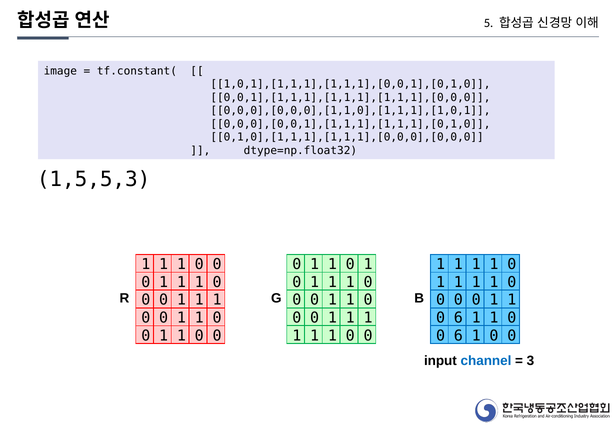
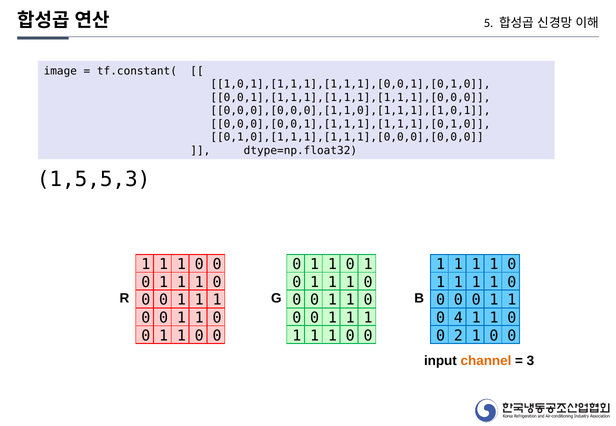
6 at (458, 318): 6 -> 4
6 at (458, 336): 6 -> 2
channel colour: blue -> orange
